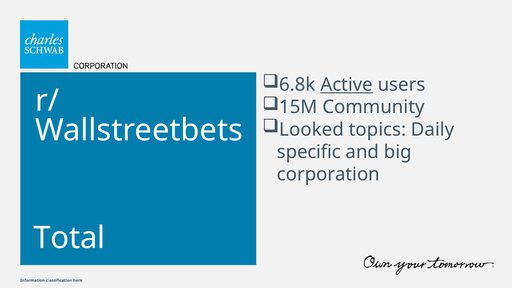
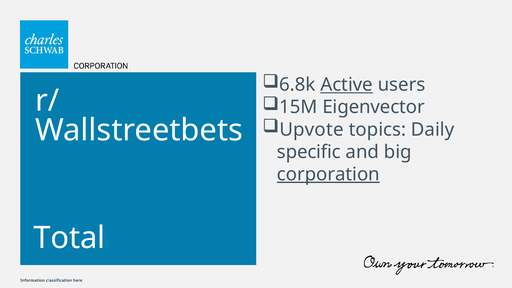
Community: Community -> Eigenvector
Looked: Looked -> Upvote
corporation underline: none -> present
